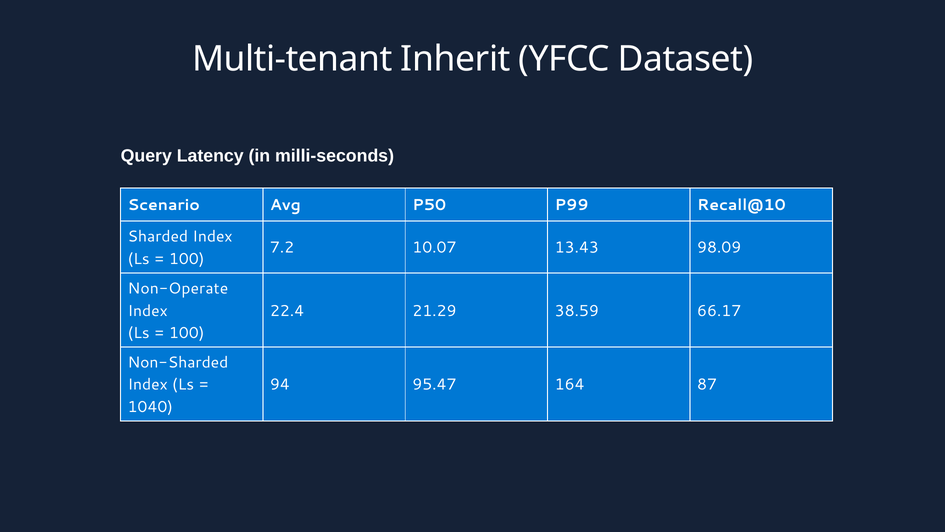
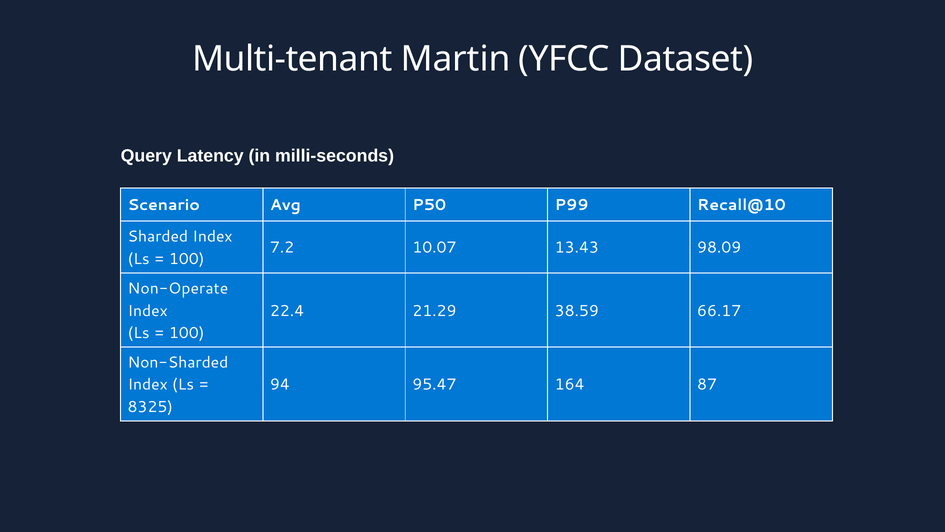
Inherit: Inherit -> Martin
1040: 1040 -> 8325
